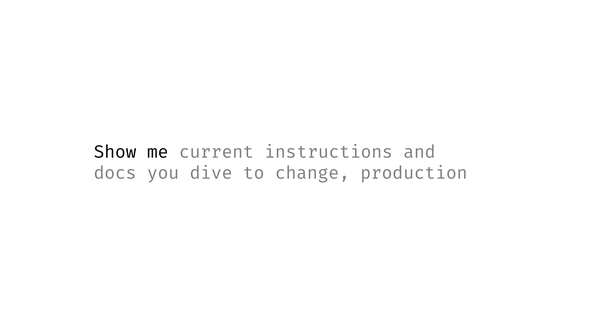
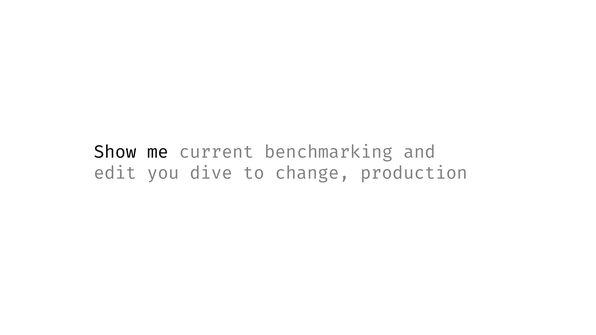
instructions: instructions -> benchmarking
docs: docs -> edit
